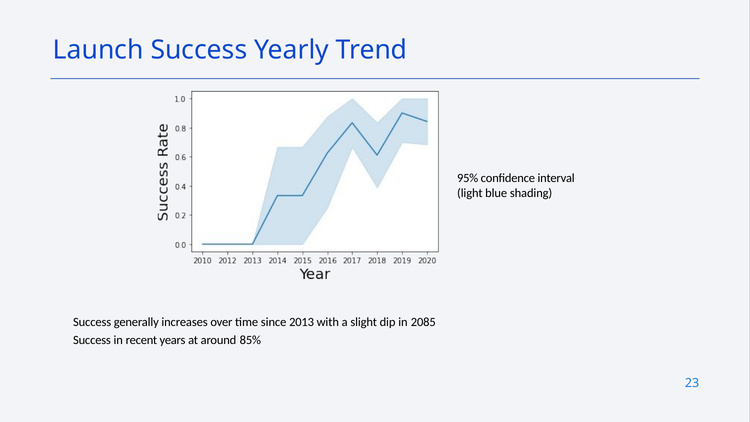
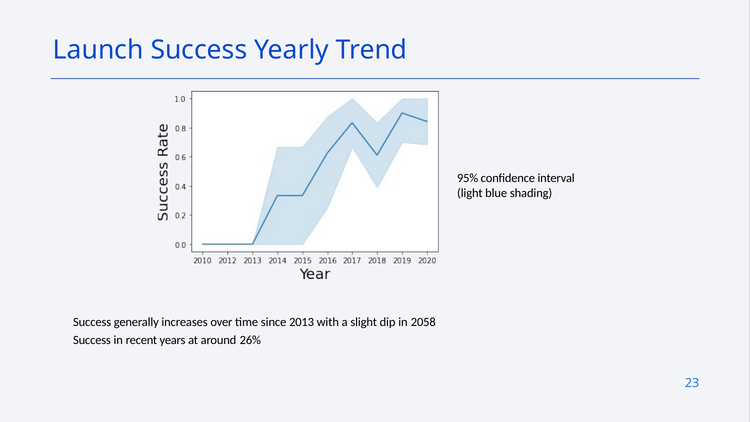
2085: 2085 -> 2058
85%: 85% -> 26%
